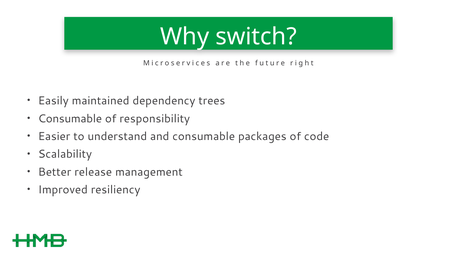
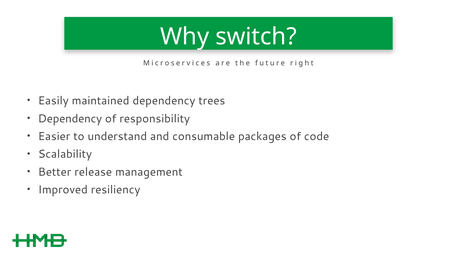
Consumable at (70, 119): Consumable -> Dependency
